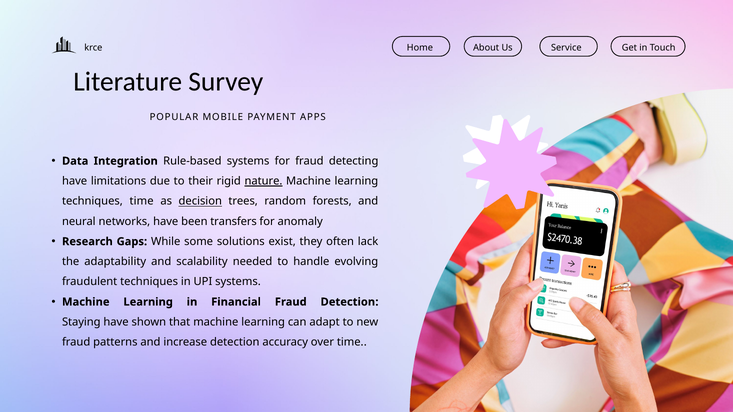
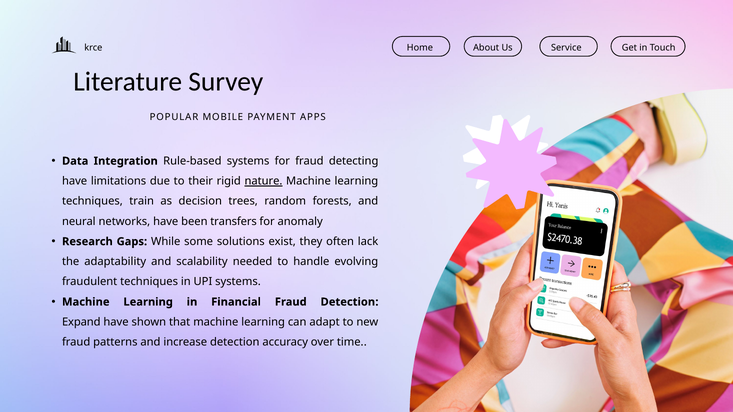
techniques time: time -> train
decision underline: present -> none
Staying: Staying -> Expand
